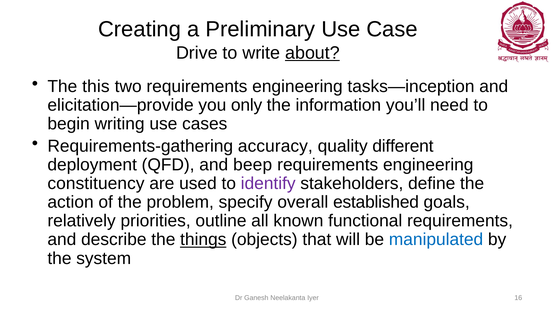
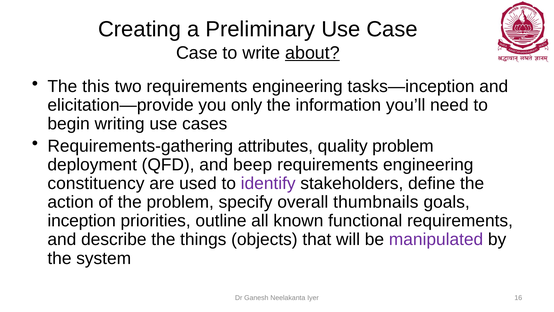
Drive at (197, 53): Drive -> Case
accuracy: accuracy -> attributes
quality different: different -> problem
established: established -> thumbnails
relatively: relatively -> inception
things underline: present -> none
manipulated colour: blue -> purple
